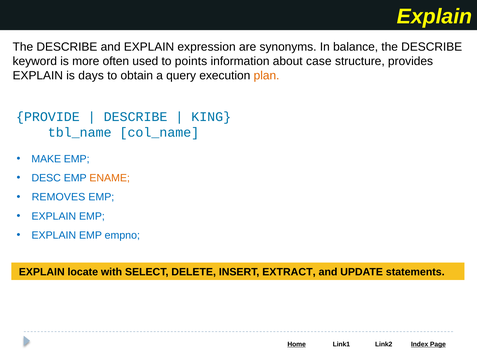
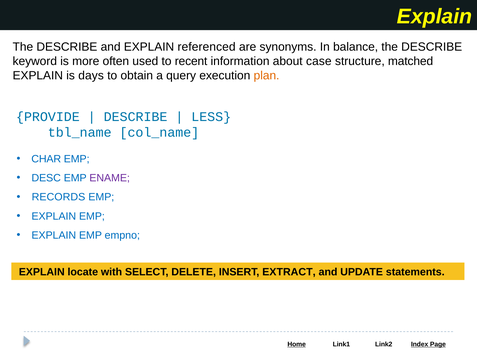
expression: expression -> referenced
points: points -> recent
provides: provides -> matched
KING: KING -> LESS
MAKE: MAKE -> CHAR
ENAME colour: orange -> purple
REMOVES: REMOVES -> RECORDS
